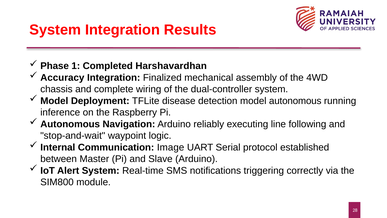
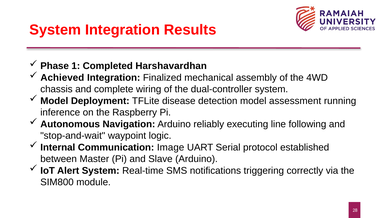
Accuracy: Accuracy -> Achieved
model autonomous: autonomous -> assessment
